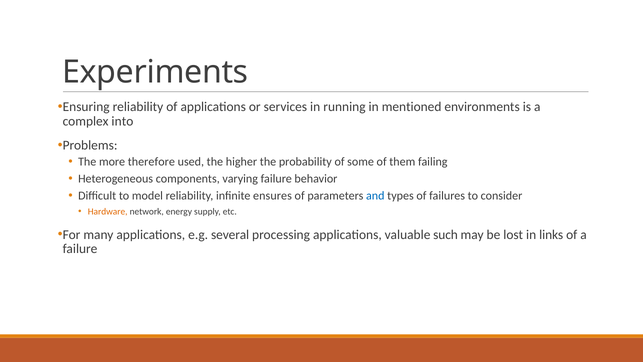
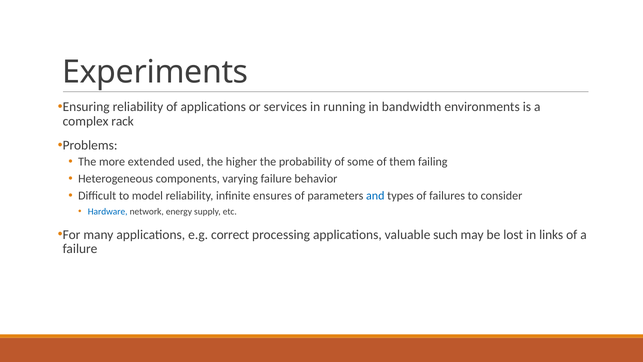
mentioned: mentioned -> bandwidth
into: into -> rack
therefore: therefore -> extended
Hardware colour: orange -> blue
several: several -> correct
